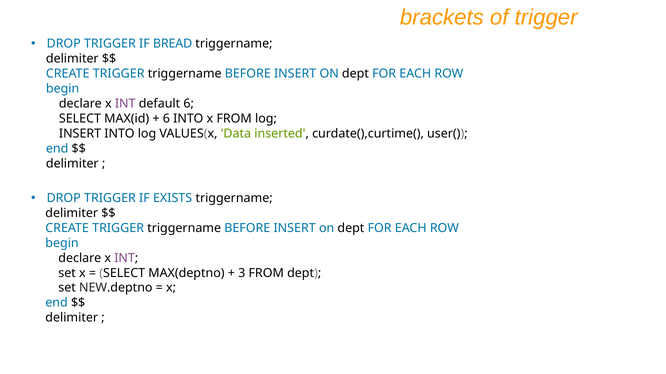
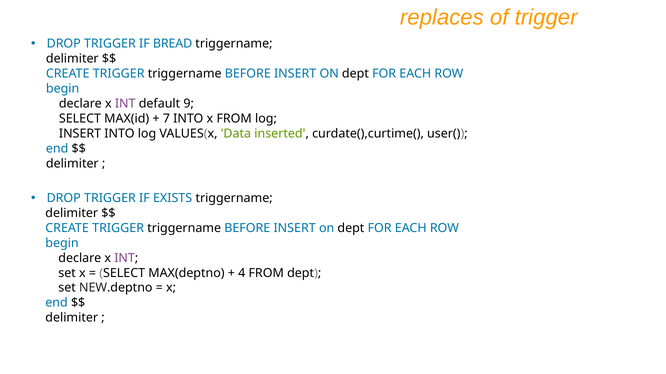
brackets: brackets -> replaces
default 6: 6 -> 9
6 at (166, 119): 6 -> 7
3: 3 -> 4
